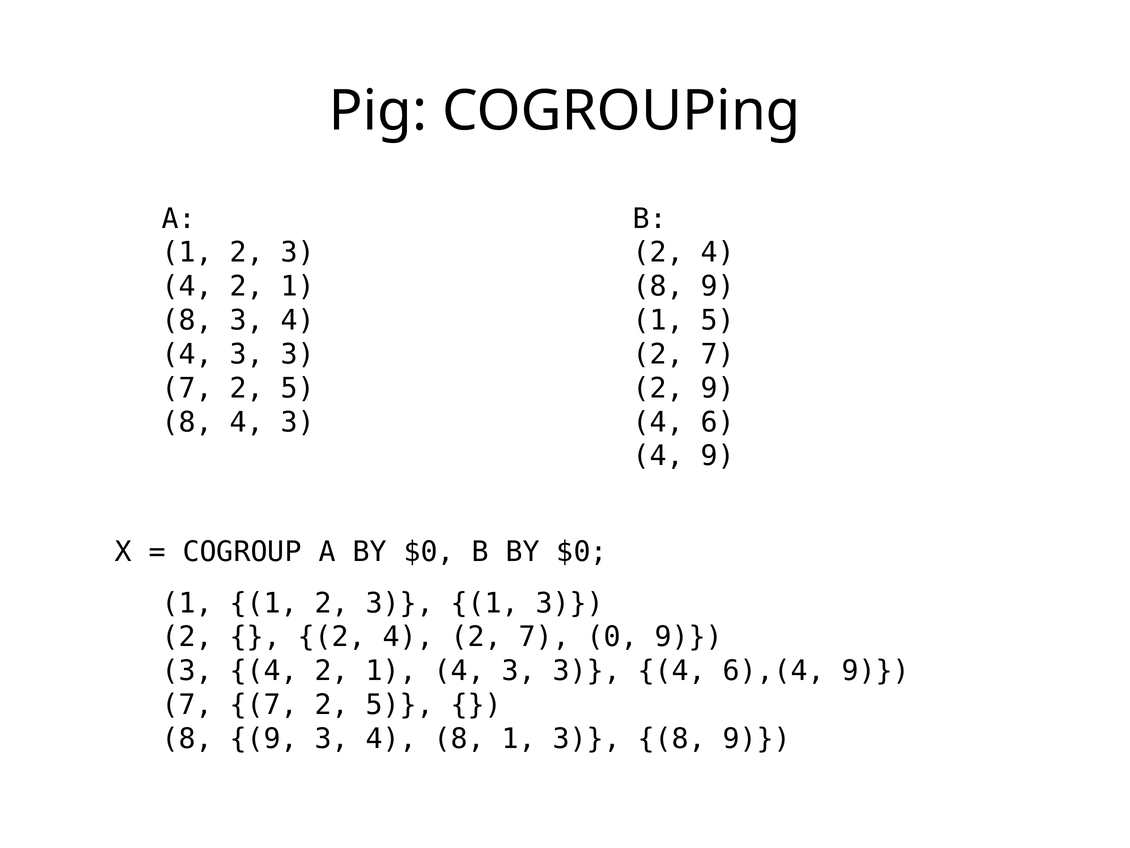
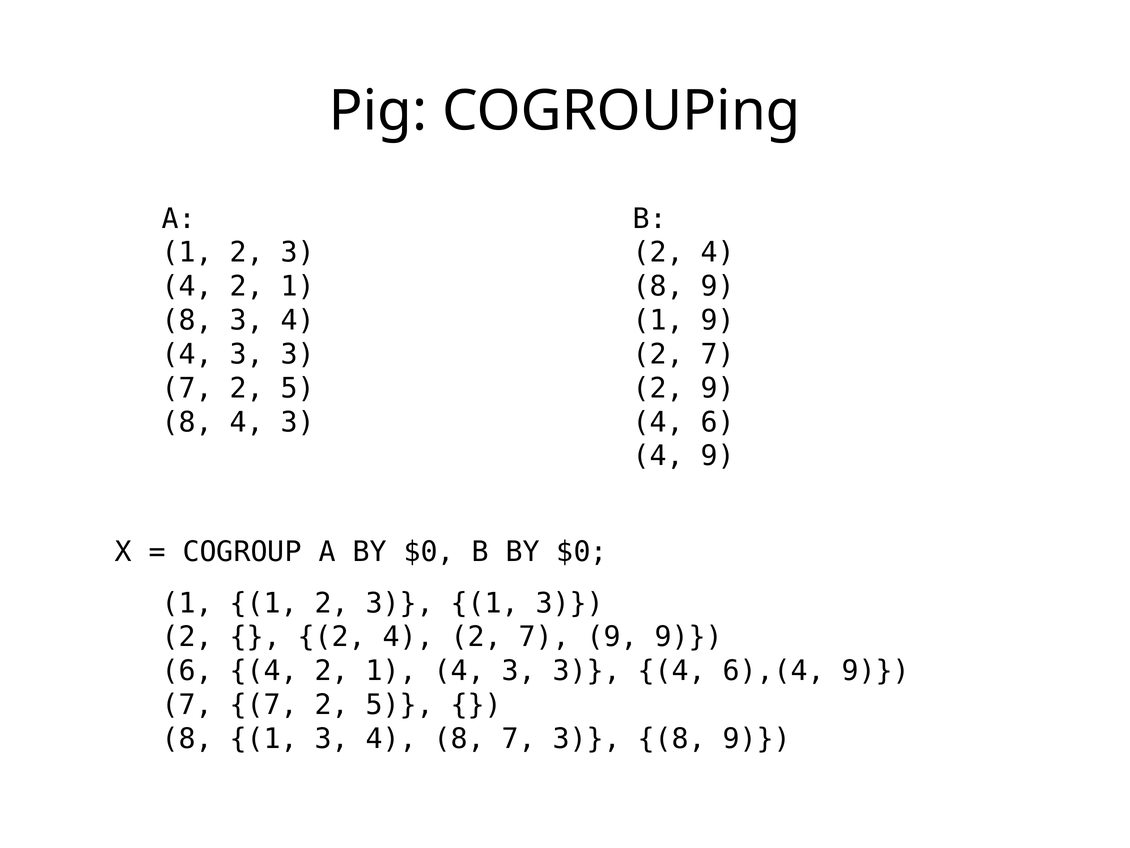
1 5: 5 -> 9
7 0: 0 -> 9
3 at (187, 671): 3 -> 6
9 at (264, 738): 9 -> 1
8 1: 1 -> 7
